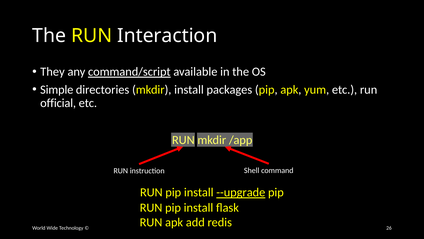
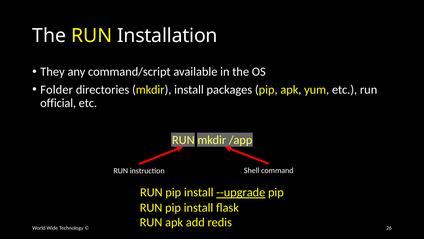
Interaction: Interaction -> Installation
command/script underline: present -> none
Simple: Simple -> Folder
